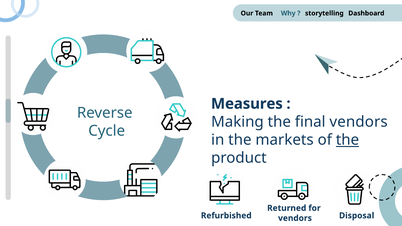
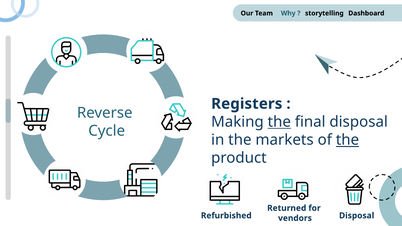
Measures: Measures -> Registers
the at (279, 122) underline: none -> present
final vendors: vendors -> disposal
